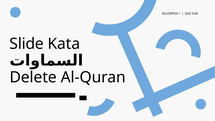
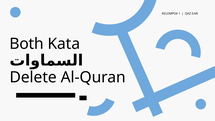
Slide: Slide -> Both
